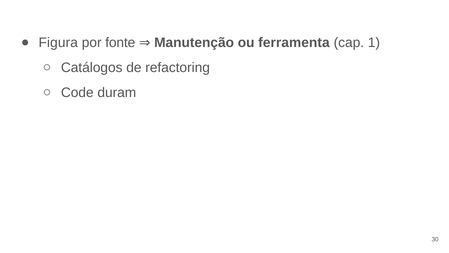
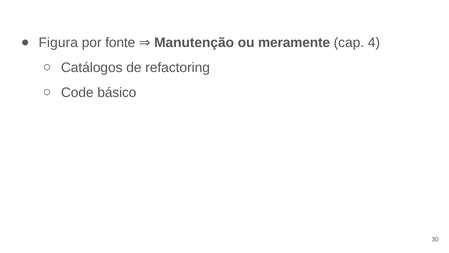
ferramenta: ferramenta -> meramente
1: 1 -> 4
duram: duram -> básico
